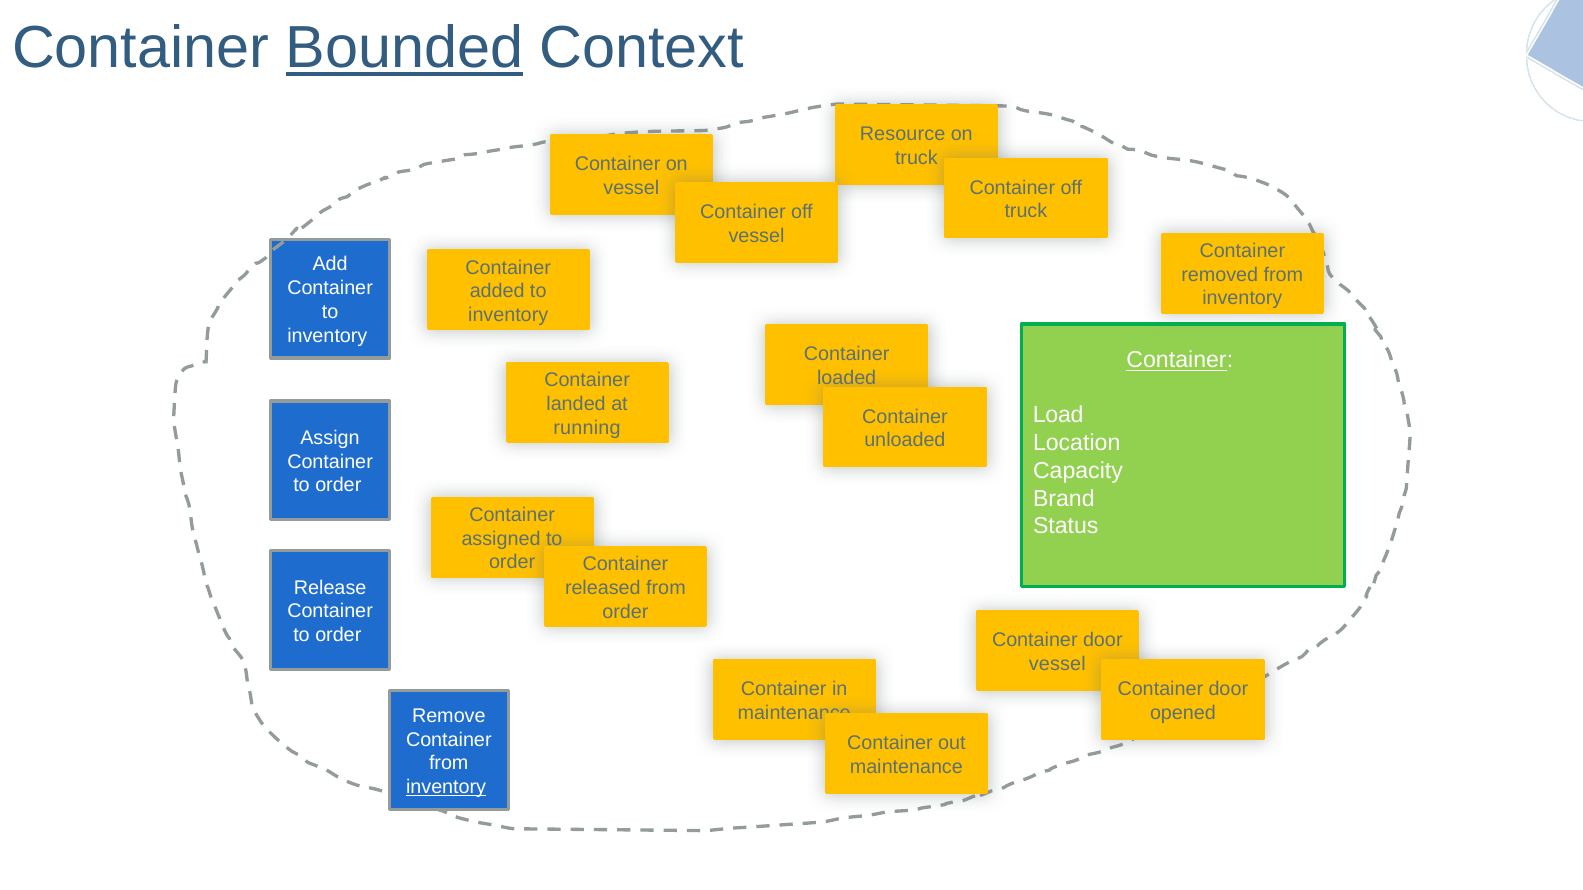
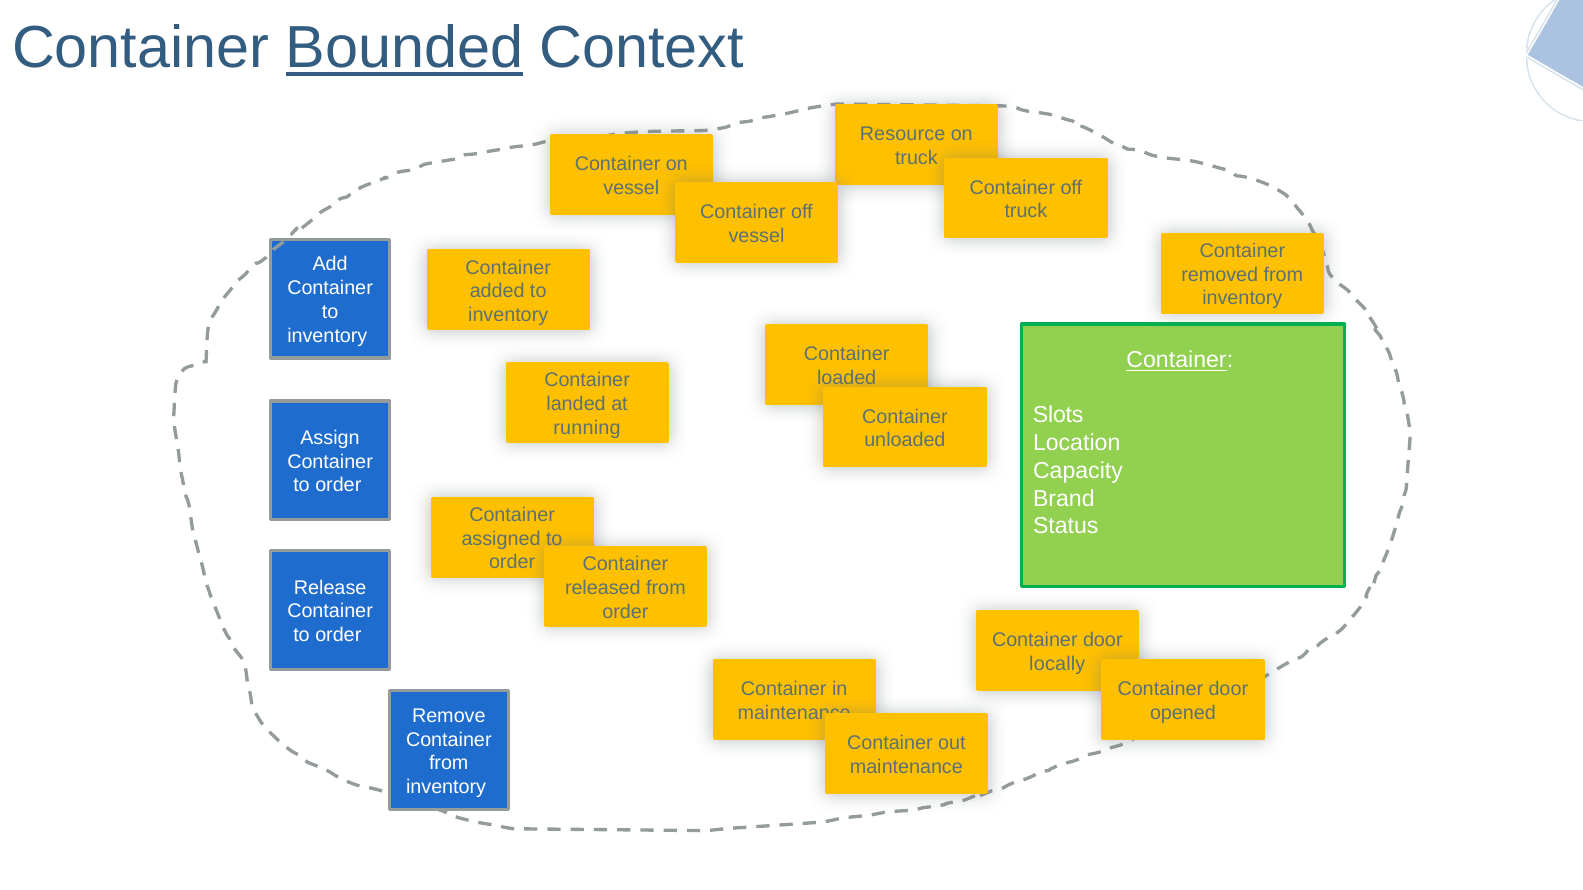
Load: Load -> Slots
vessel at (1057, 664): vessel -> locally
inventory at (446, 787) underline: present -> none
